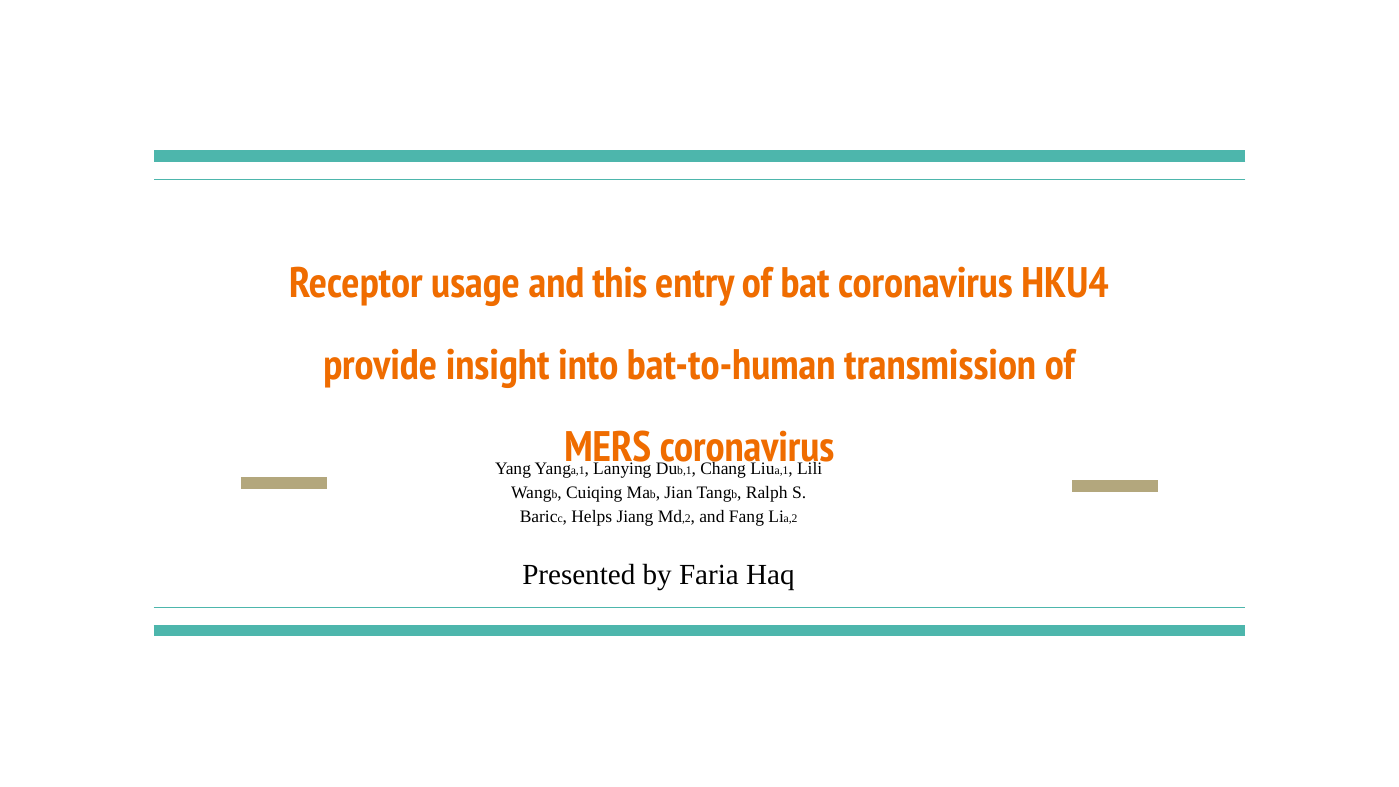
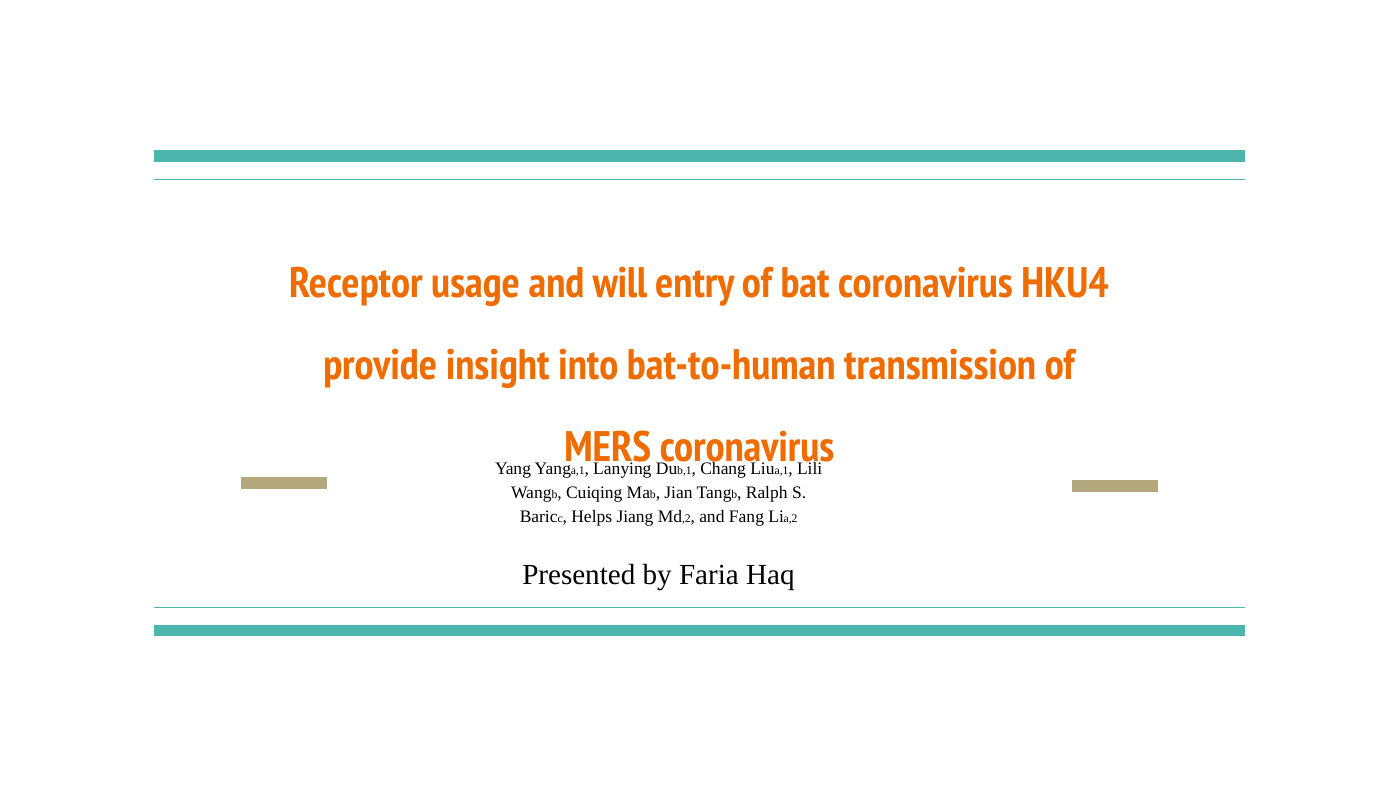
this: this -> will
